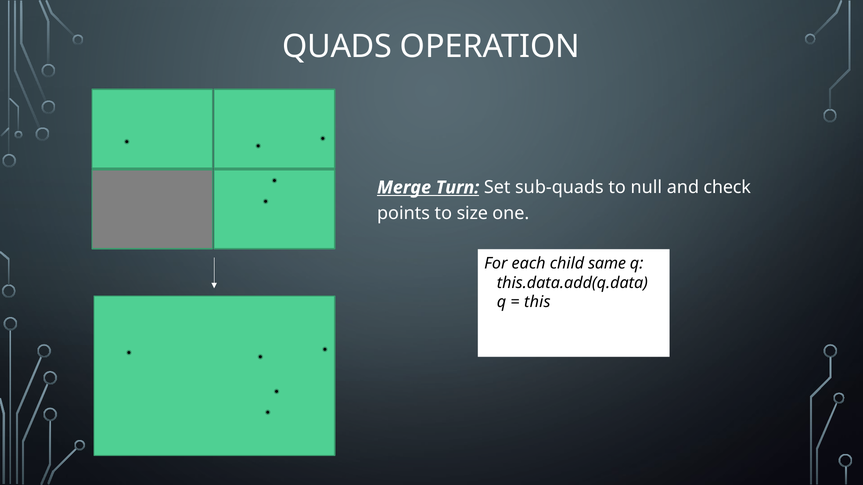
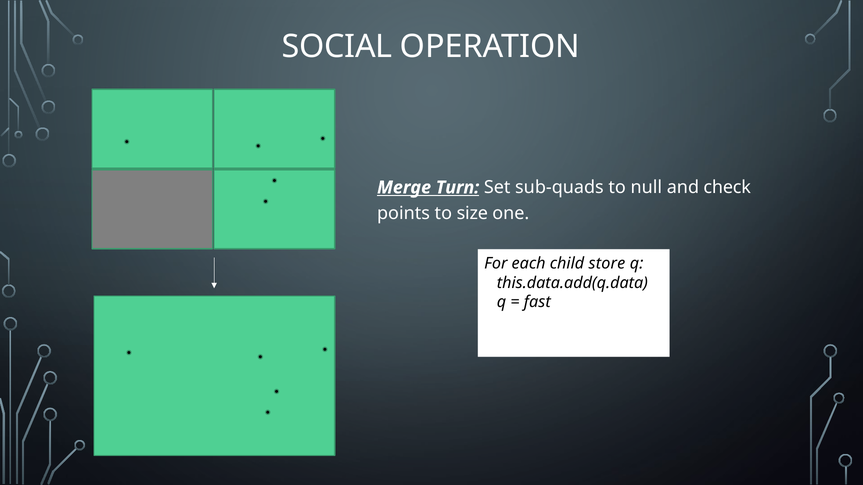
QUADS: QUADS -> SOCIAL
same: same -> store
this: this -> fast
